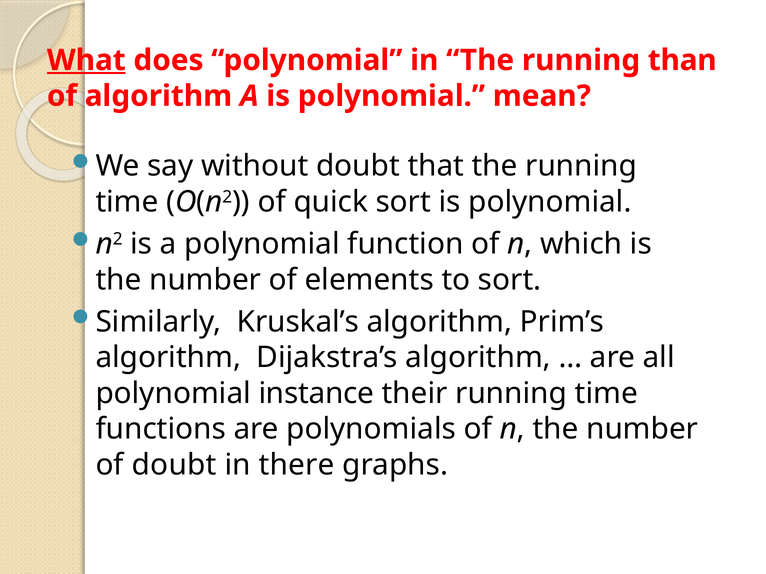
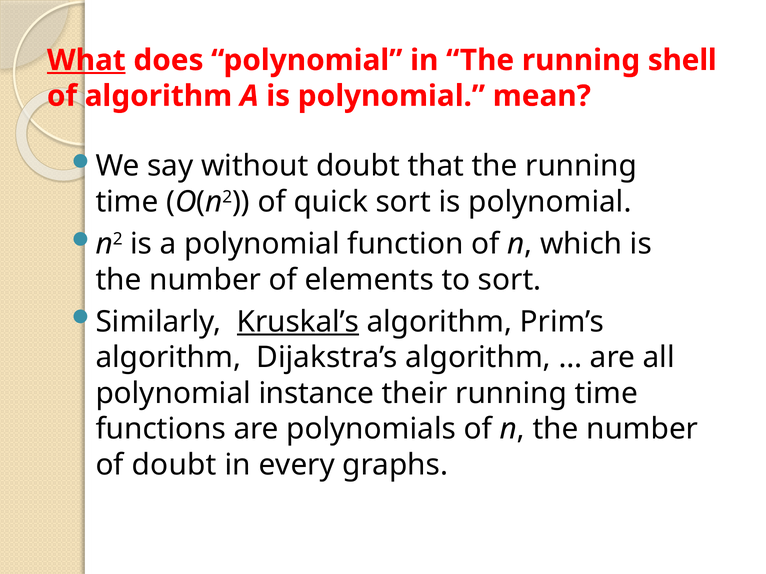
than: than -> shell
Kruskal’s underline: none -> present
there: there -> every
